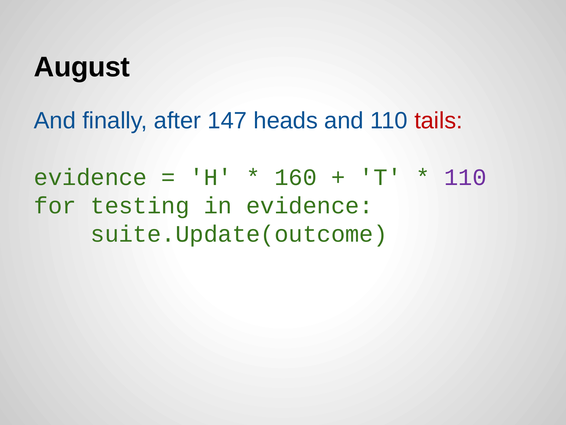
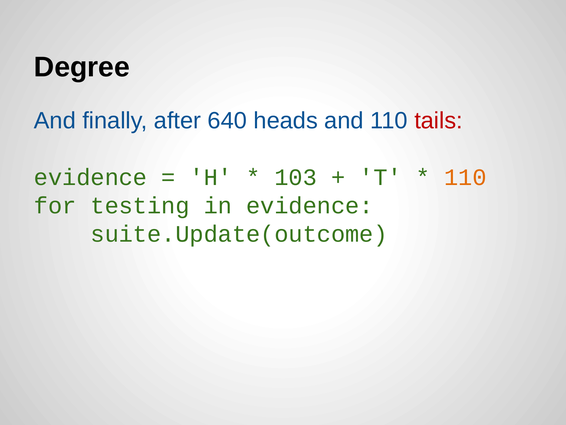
August: August -> Degree
147: 147 -> 640
160: 160 -> 103
110 at (465, 177) colour: purple -> orange
